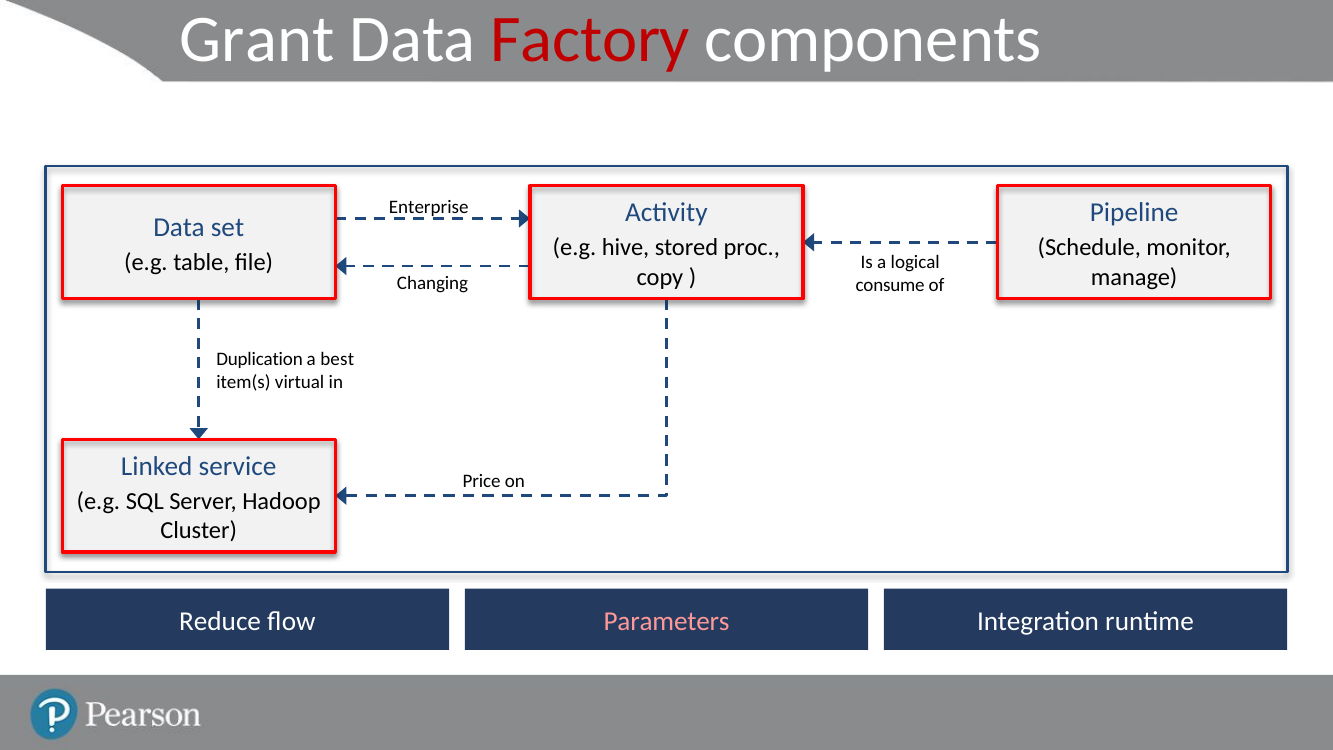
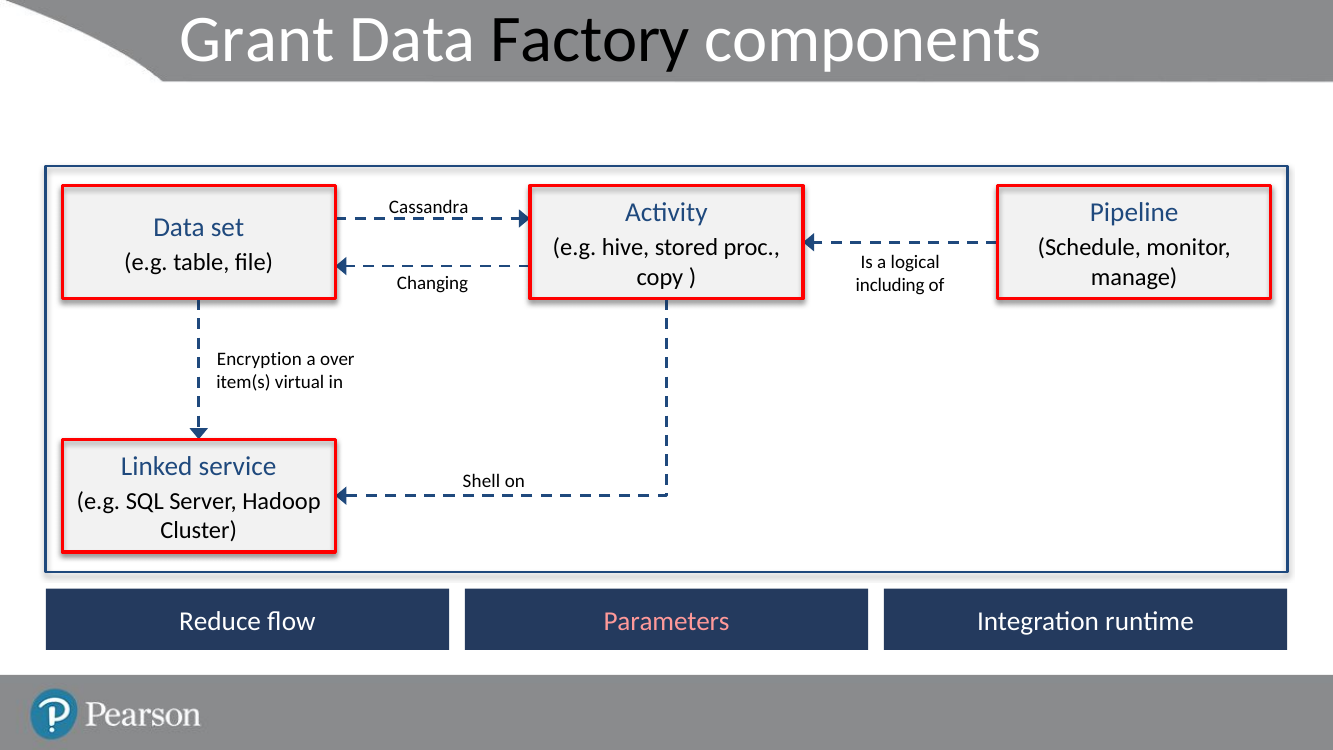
Factory colour: red -> black
Enterprise: Enterprise -> Cassandra
consume: consume -> including
Duplication: Duplication -> Encryption
best: best -> over
Price: Price -> Shell
